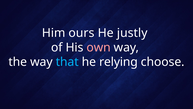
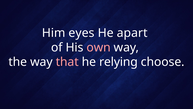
ours: ours -> eyes
justly: justly -> apart
that colour: light blue -> pink
